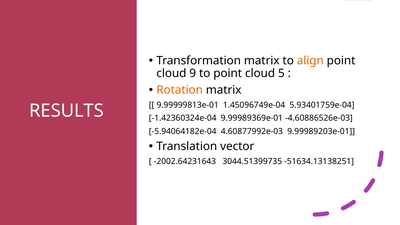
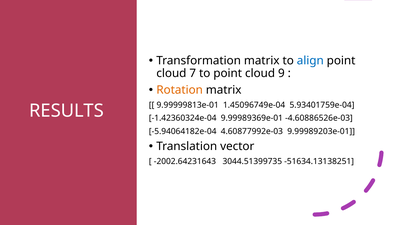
align colour: orange -> blue
9: 9 -> 7
5: 5 -> 9
